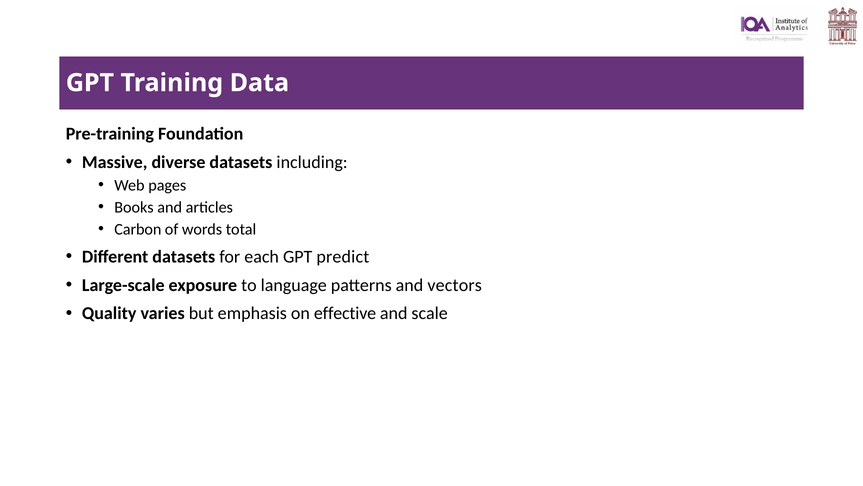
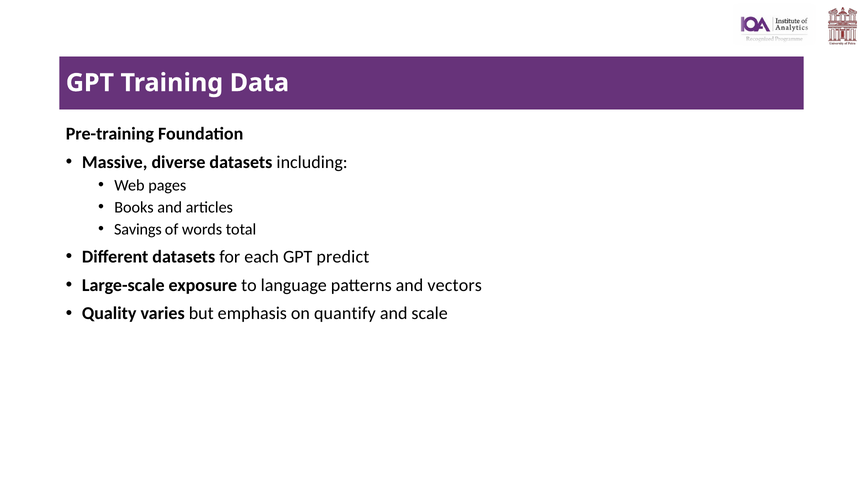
Carbon: Carbon -> Savings
effective: effective -> quantify
